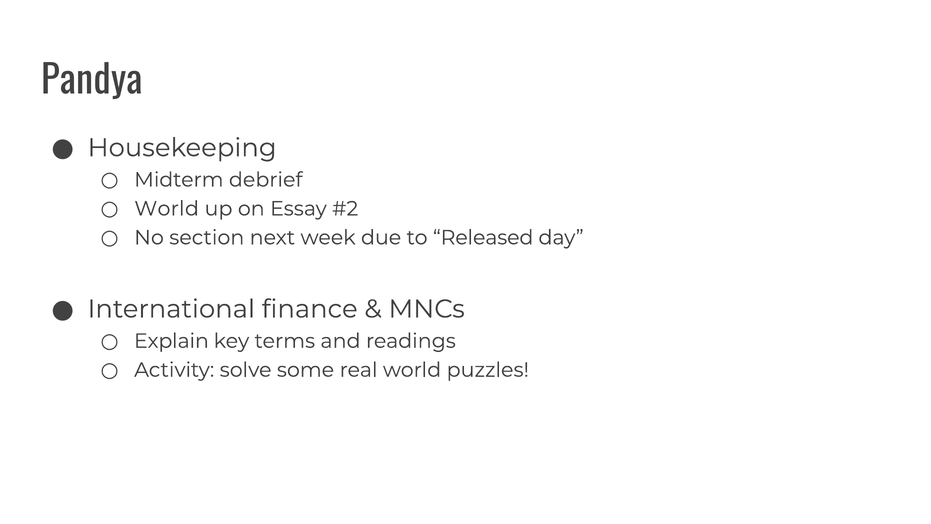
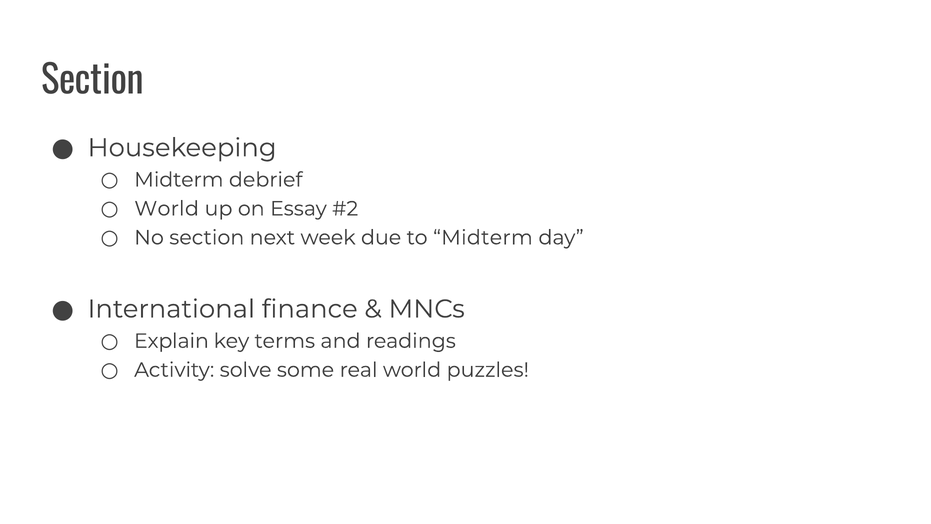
Pandya at (92, 81): Pandya -> Section
to Released: Released -> Midterm
